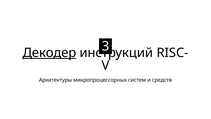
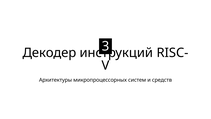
Декодер underline: present -> none
